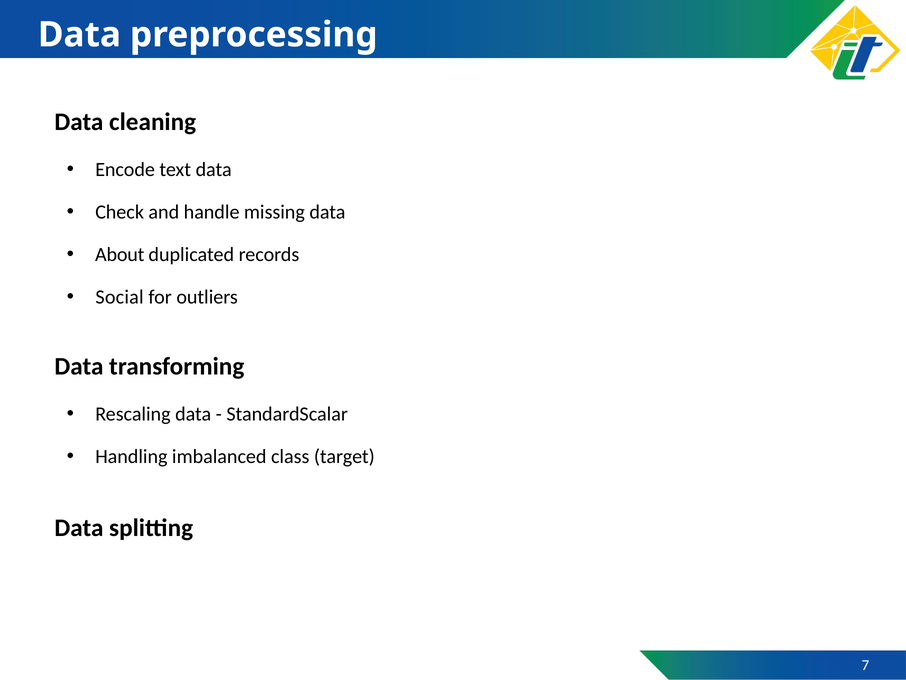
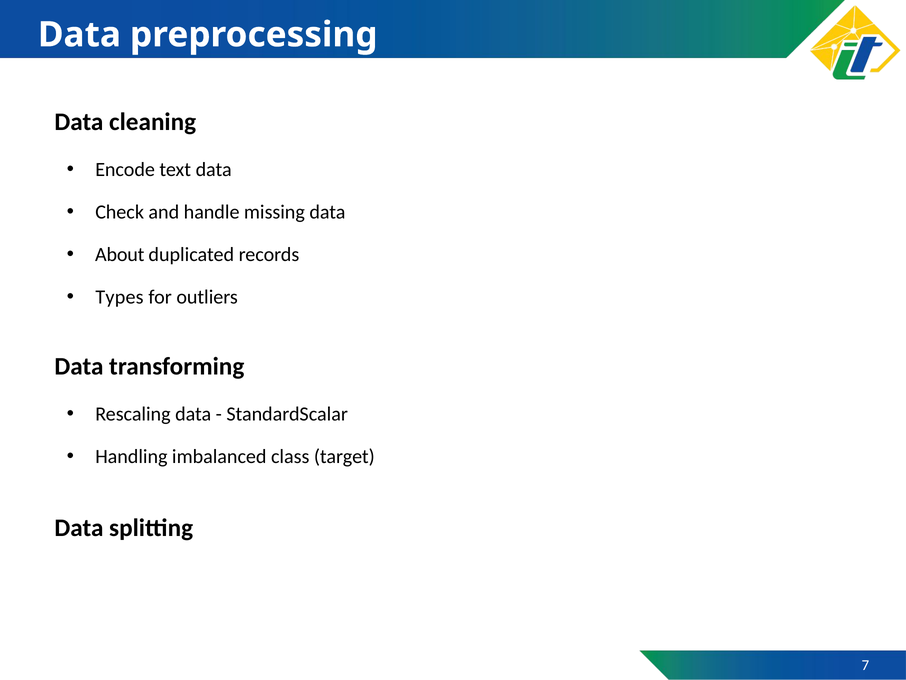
Social: Social -> Types
